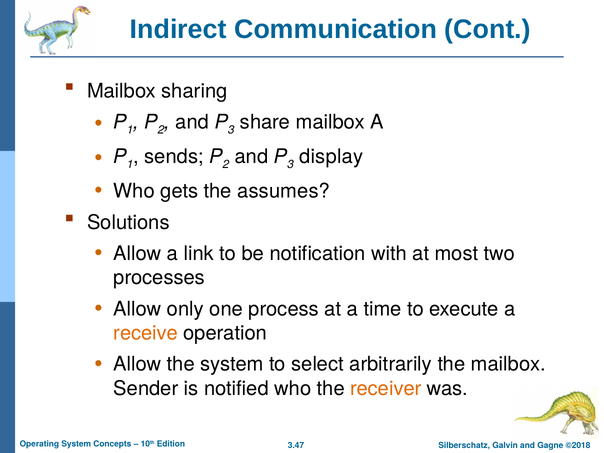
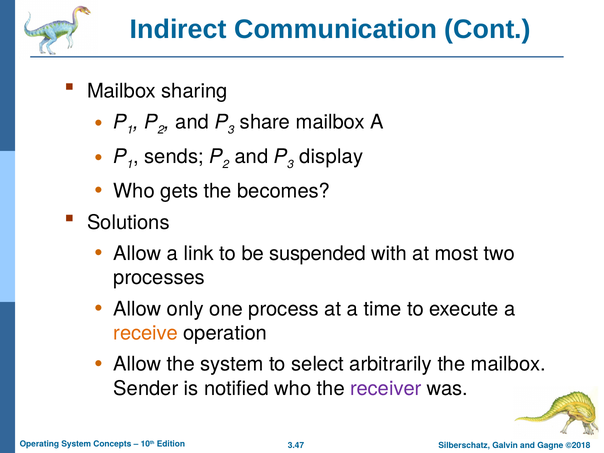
assumes: assumes -> becomes
notification: notification -> suspended
receiver colour: orange -> purple
